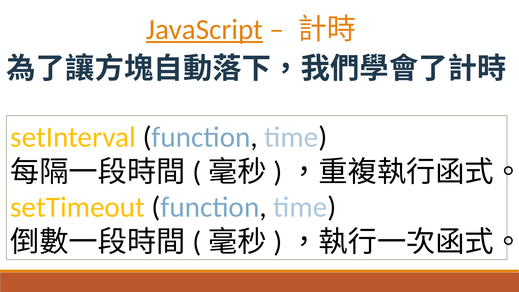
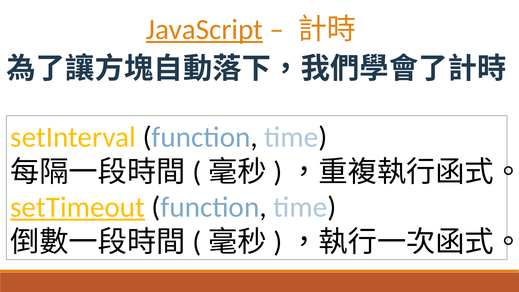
setTimeout underline: none -> present
